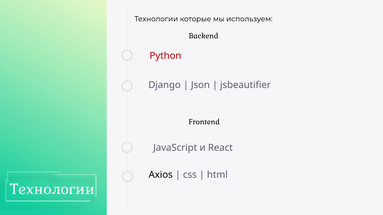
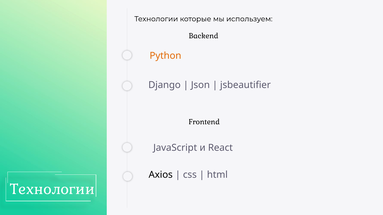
Python colour: red -> orange
